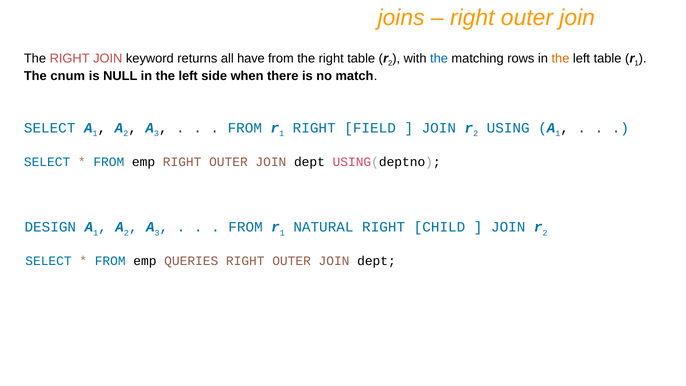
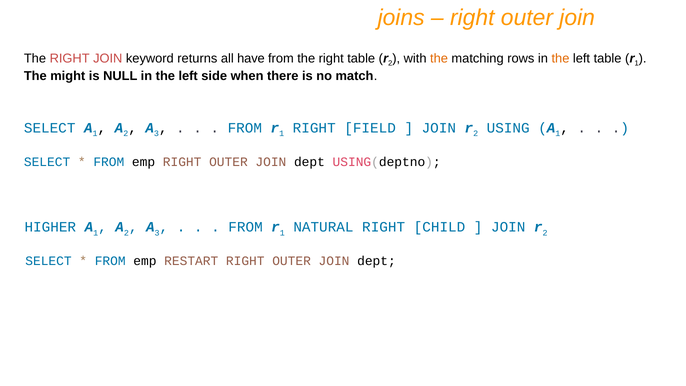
the at (439, 58) colour: blue -> orange
cnum: cnum -> might
DESIGN: DESIGN -> HIGHER
QUERIES: QUERIES -> RESTART
